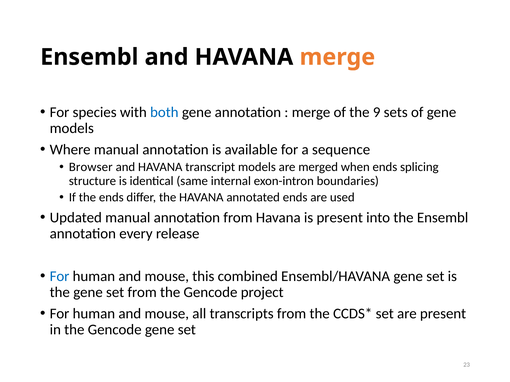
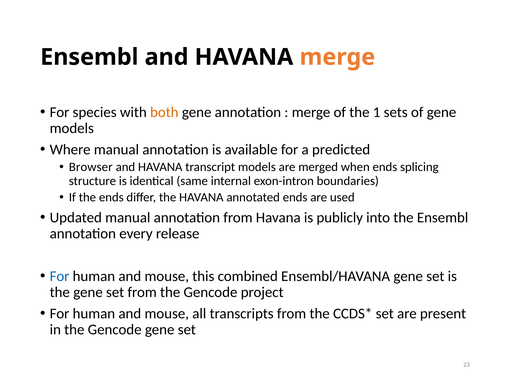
both colour: blue -> orange
9: 9 -> 1
sequence: sequence -> predicted
is present: present -> publicly
